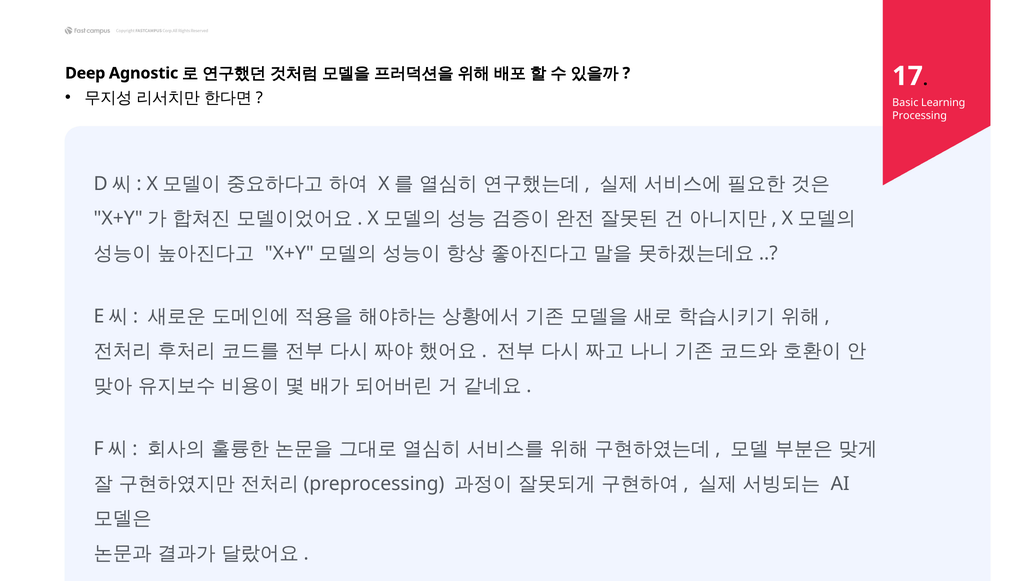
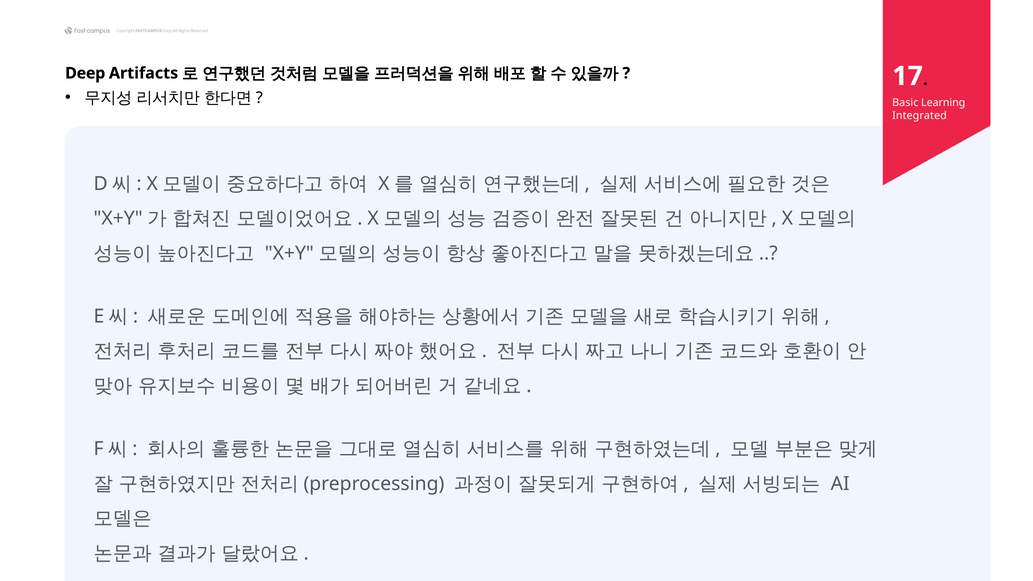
Agnostic: Agnostic -> Artifacts
Processing: Processing -> Integrated
